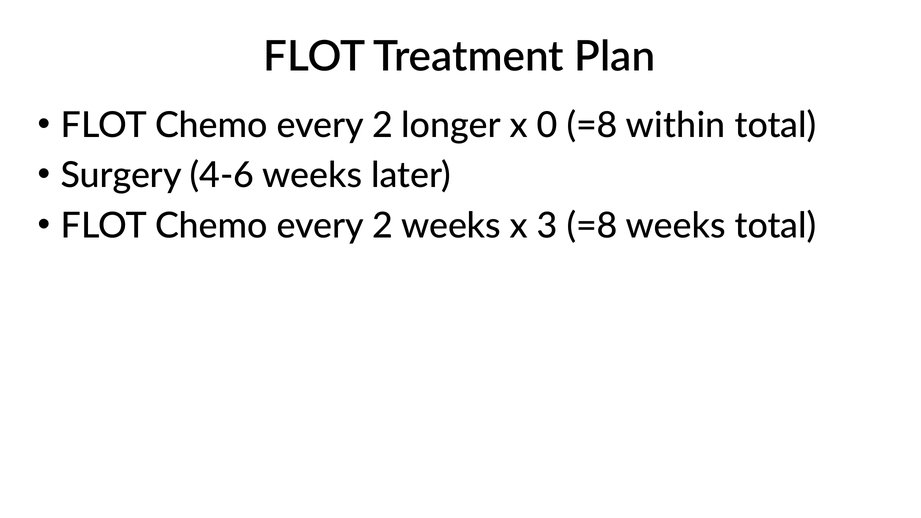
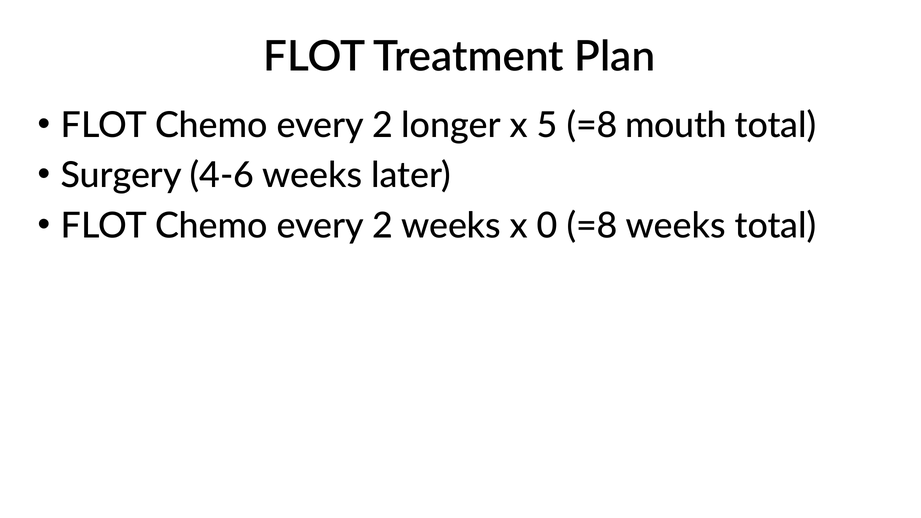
0: 0 -> 5
within: within -> mouth
3: 3 -> 0
